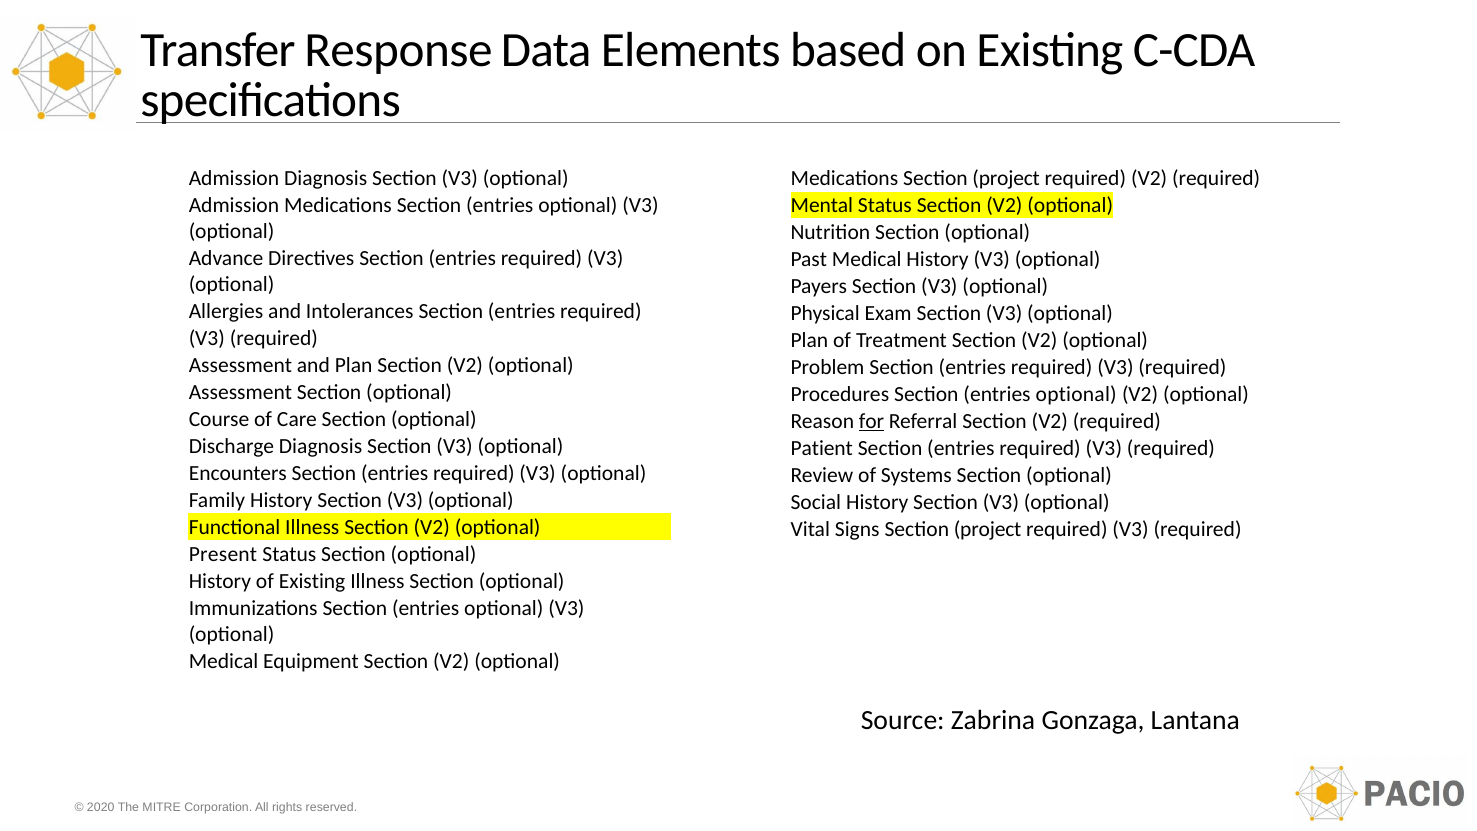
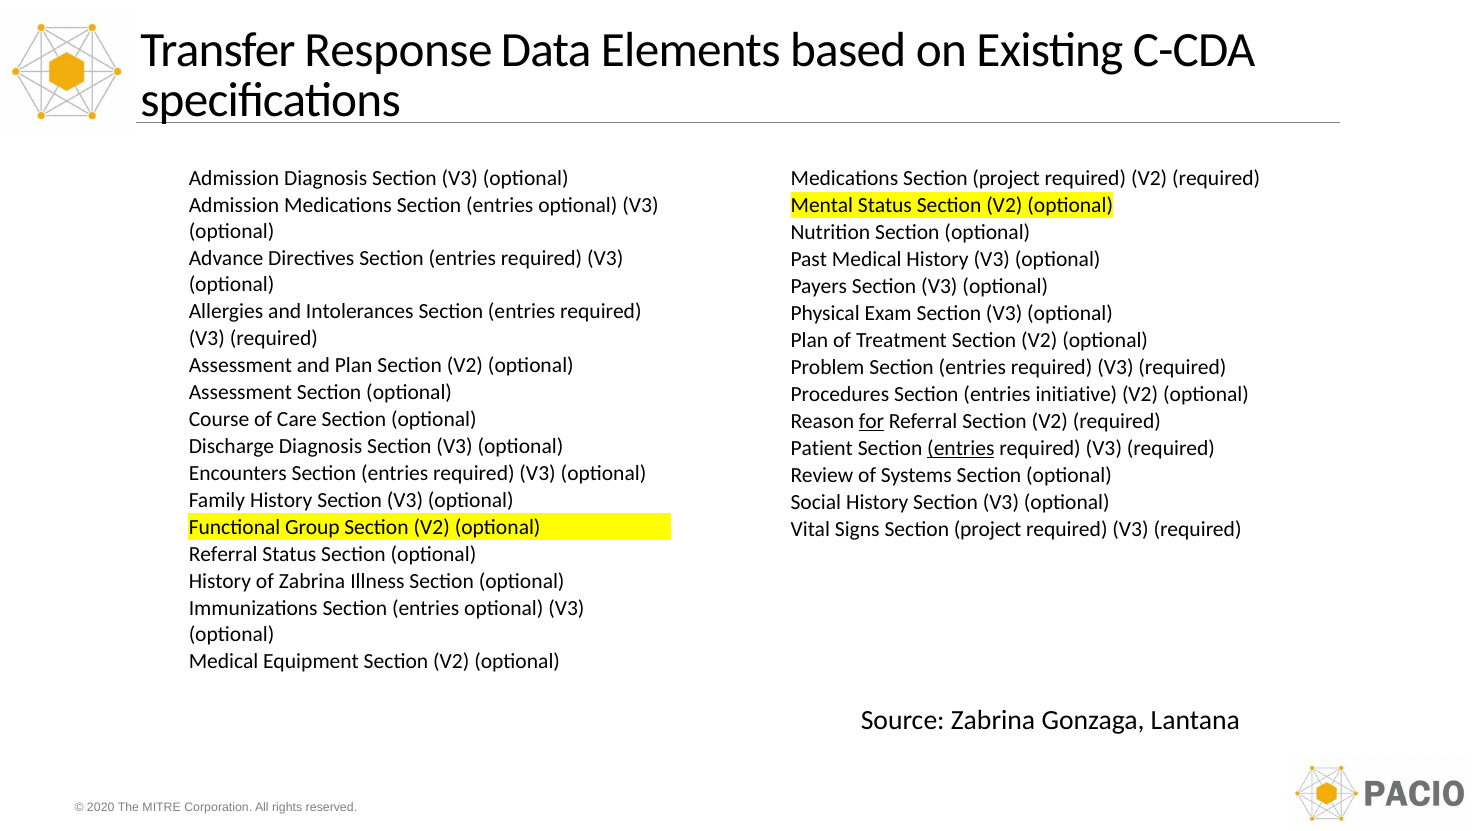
Procedures Section entries optional: optional -> initiative
entries at (961, 448) underline: none -> present
Functional Illness: Illness -> Group
Present at (223, 554): Present -> Referral
of Existing: Existing -> Zabrina
